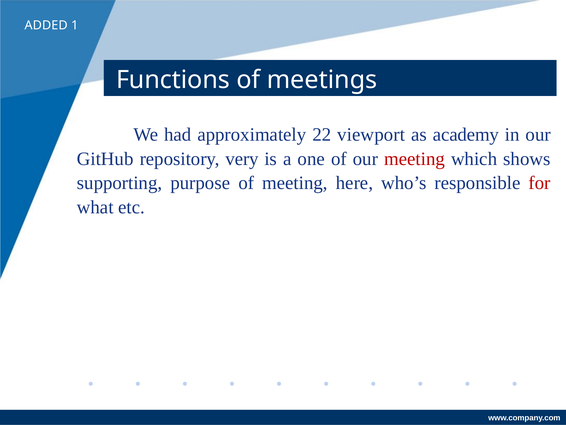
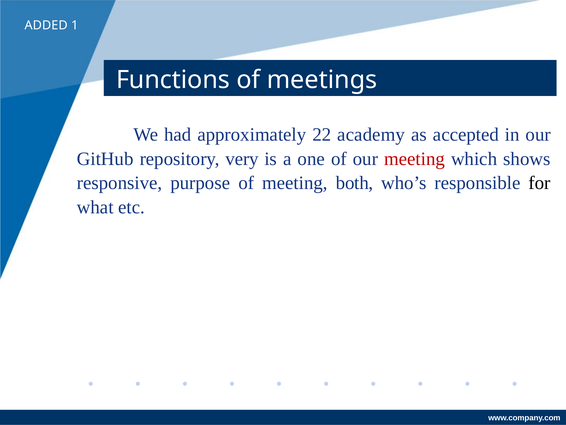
viewport: viewport -> academy
academy: academy -> accepted
supporting: supporting -> responsive
here: here -> both
for colour: red -> black
